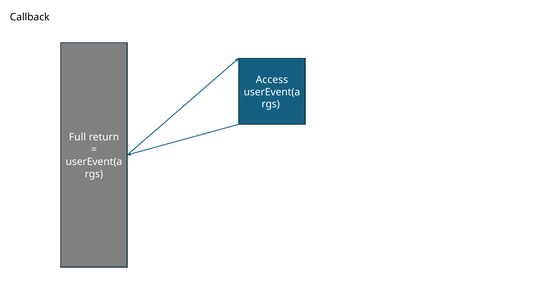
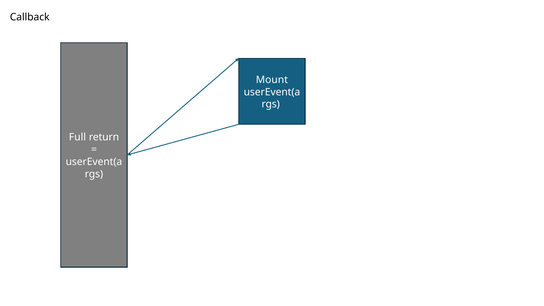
Access: Access -> Mount
